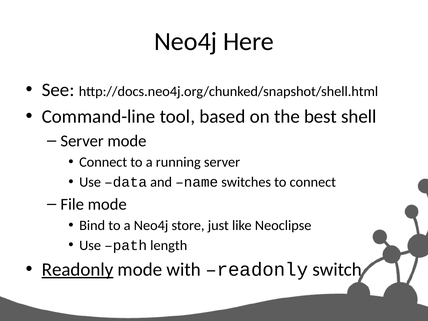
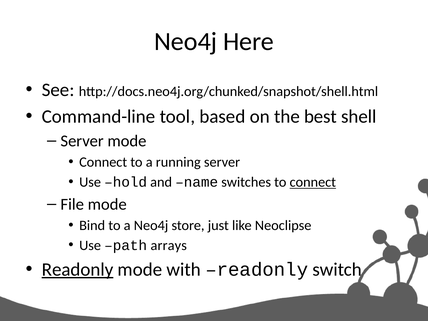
data: data -> hold
connect at (313, 182) underline: none -> present
length: length -> arrays
